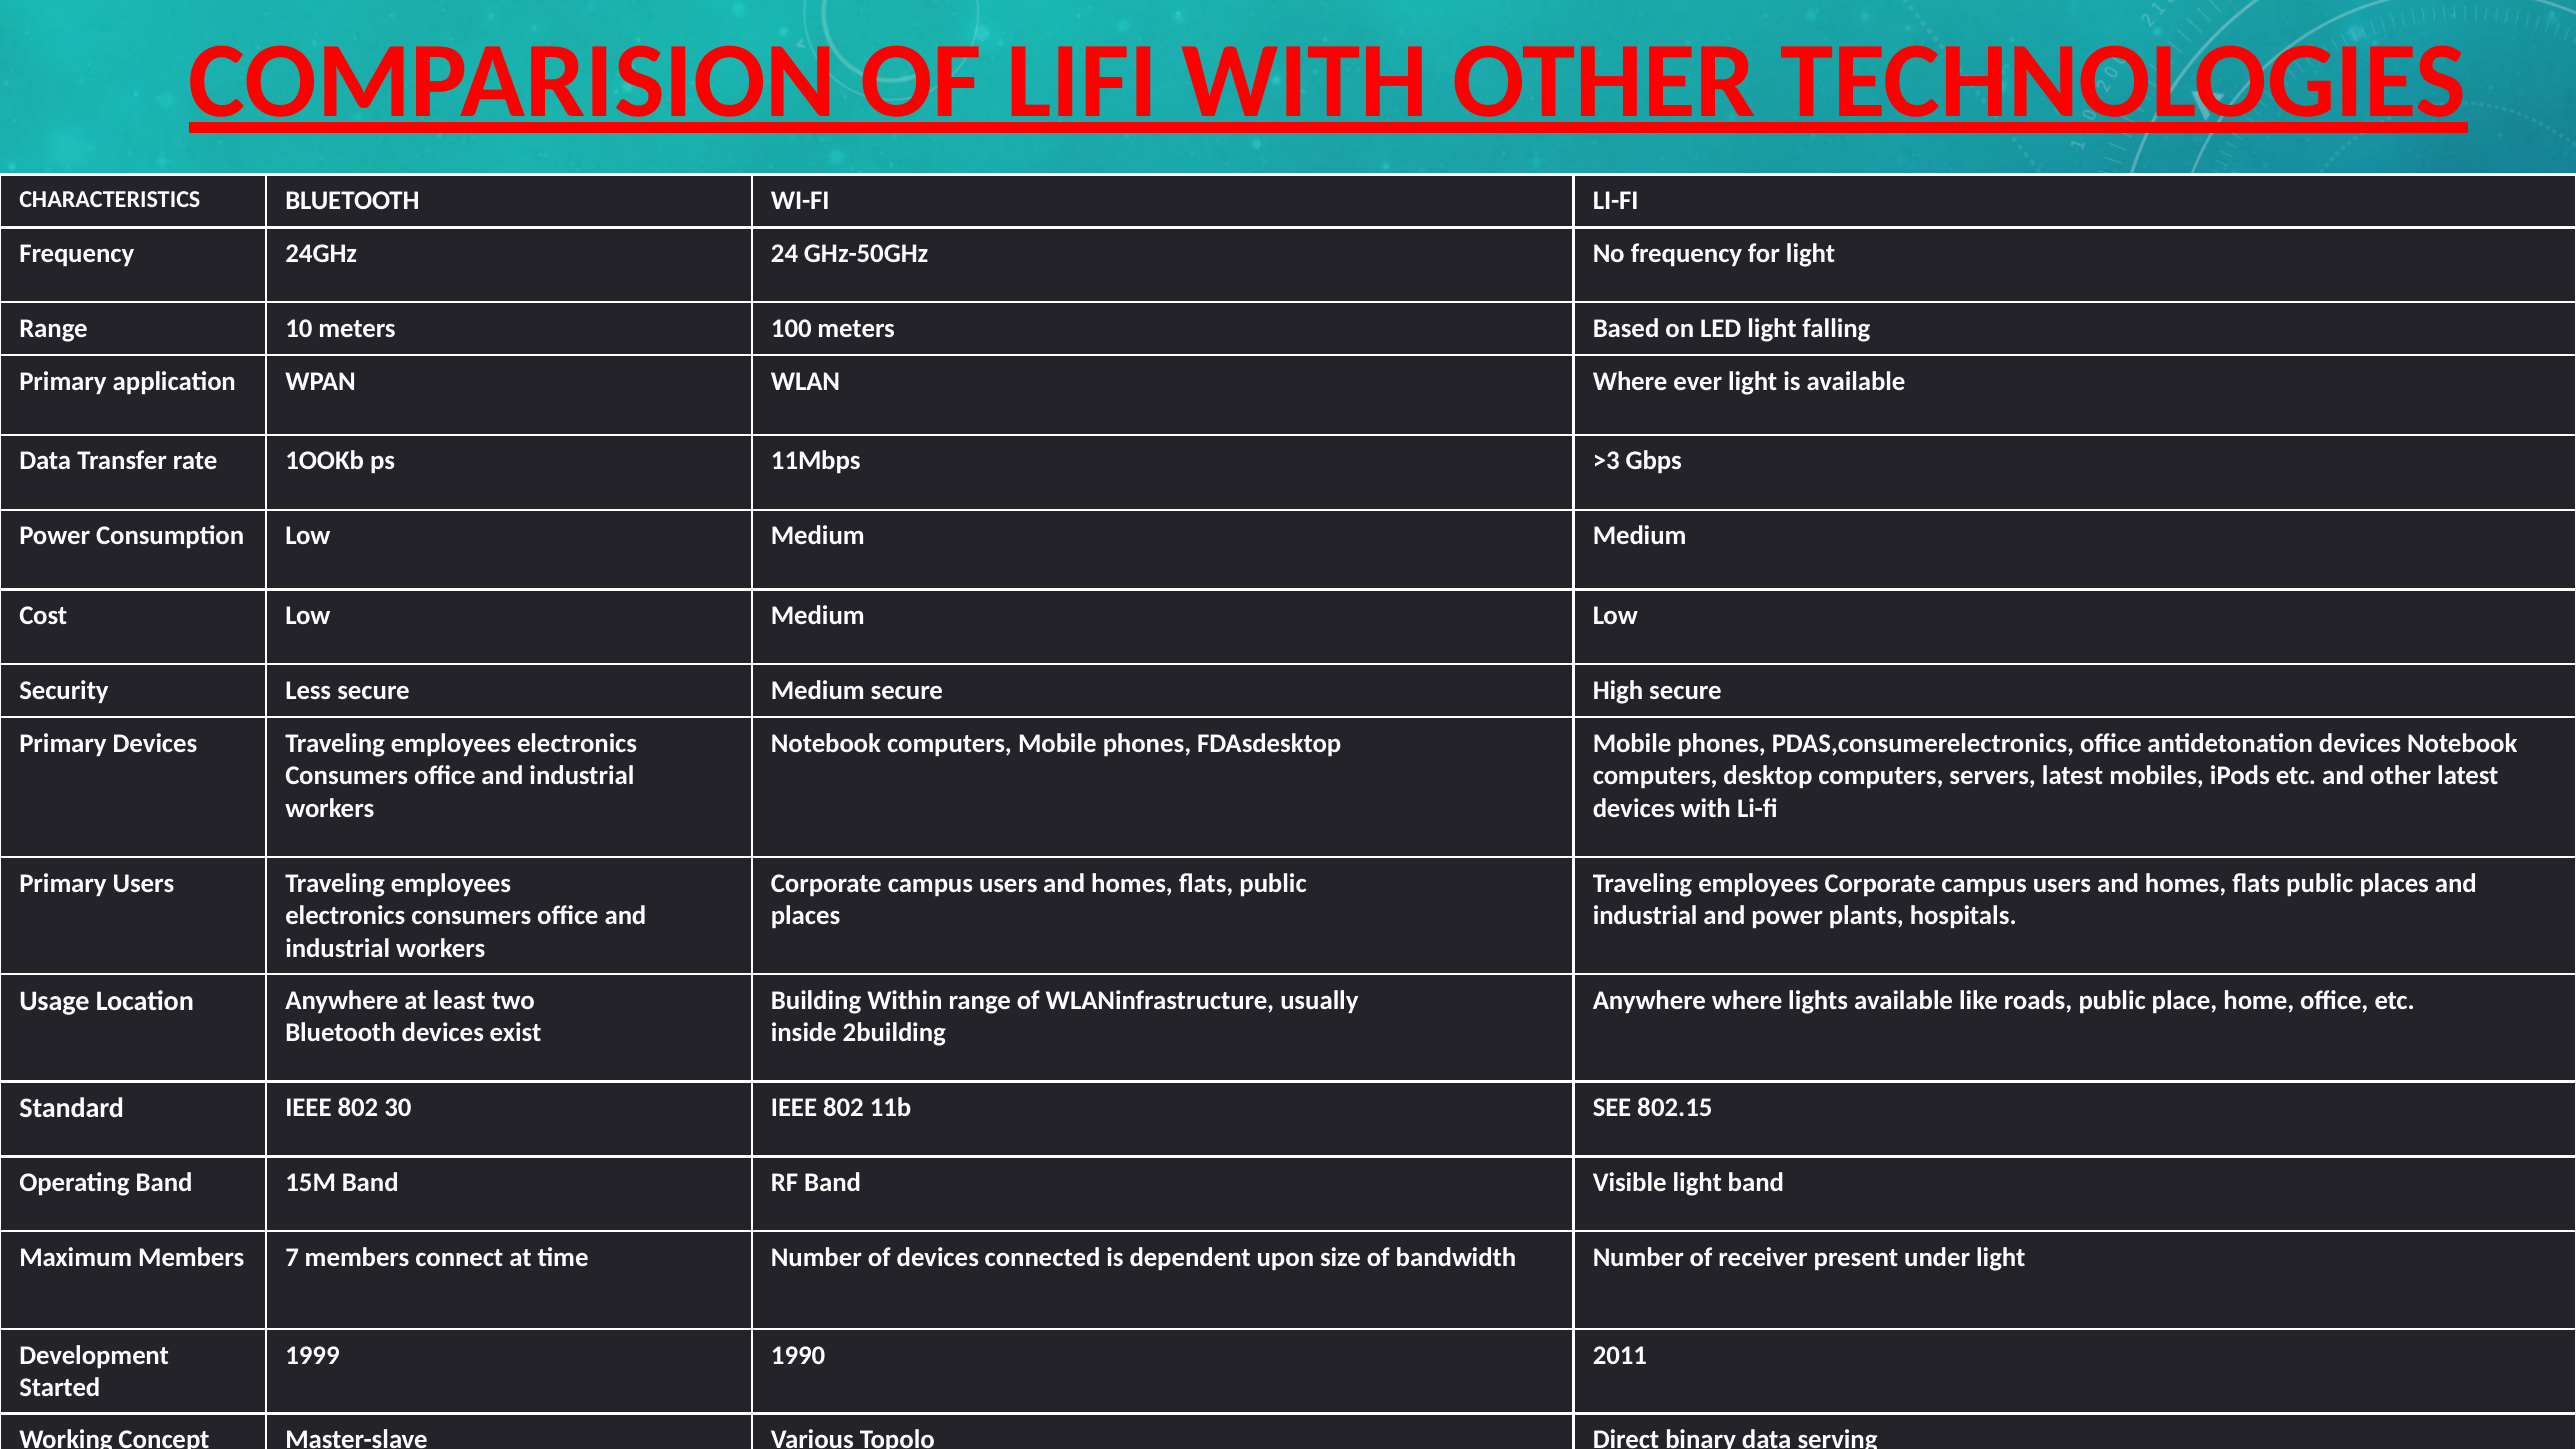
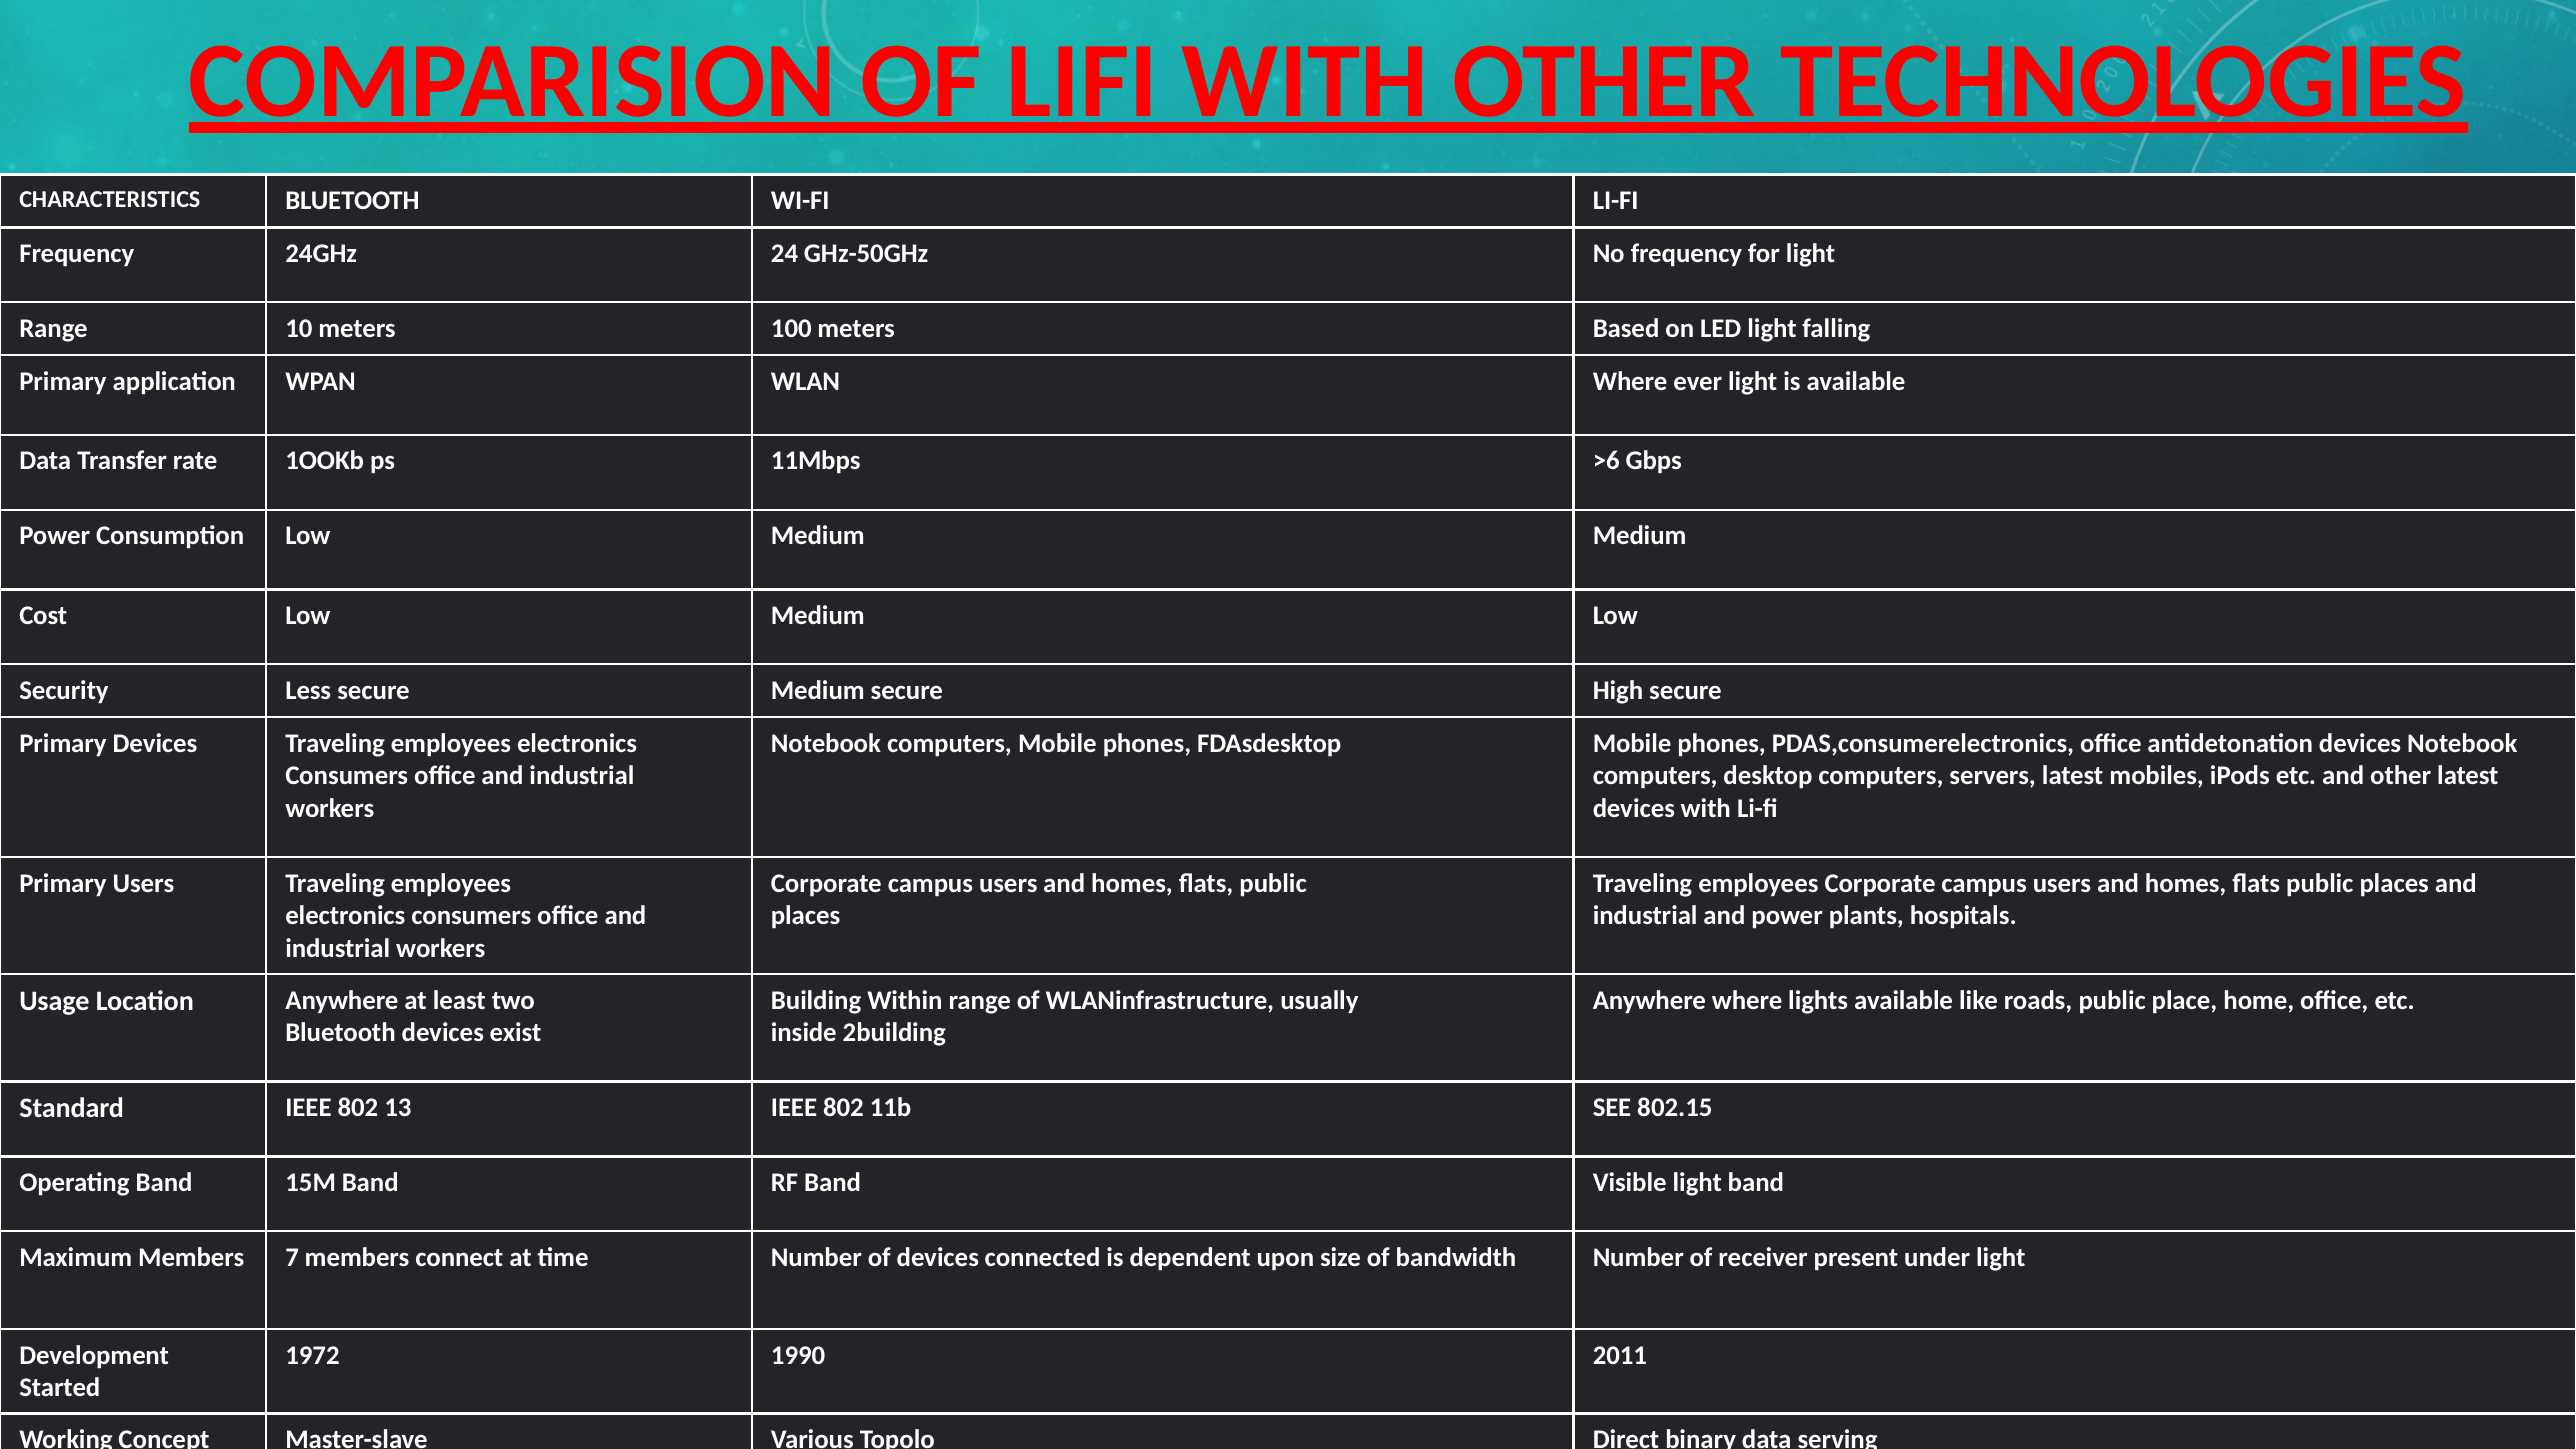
>3: >3 -> >6
30: 30 -> 13
1999: 1999 -> 1972
